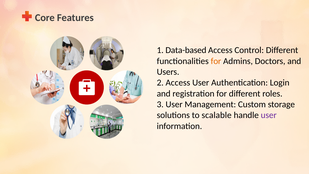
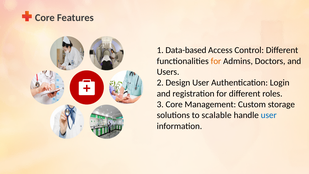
2 Access: Access -> Design
3 User: User -> Core
user at (269, 115) colour: purple -> blue
